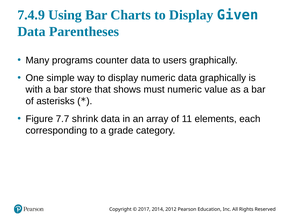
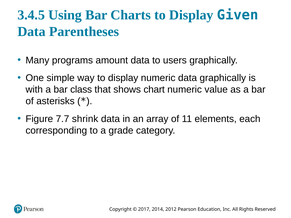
7.4.9: 7.4.9 -> 3.4.5
counter: counter -> amount
store: store -> class
must: must -> chart
